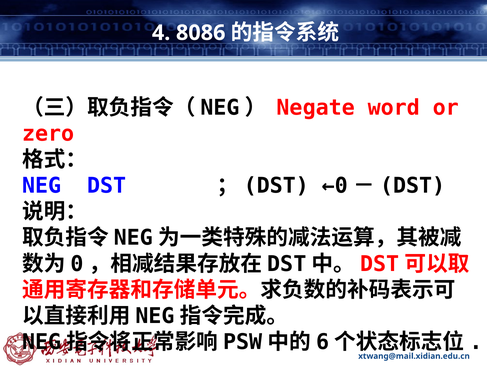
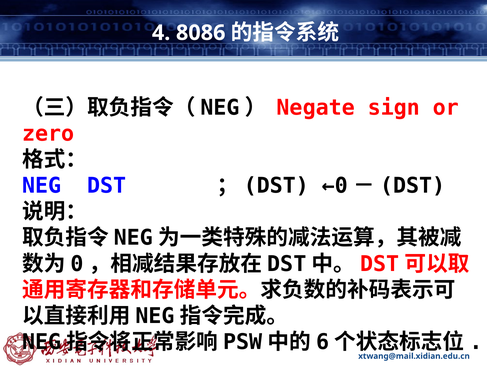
word: word -> sign
